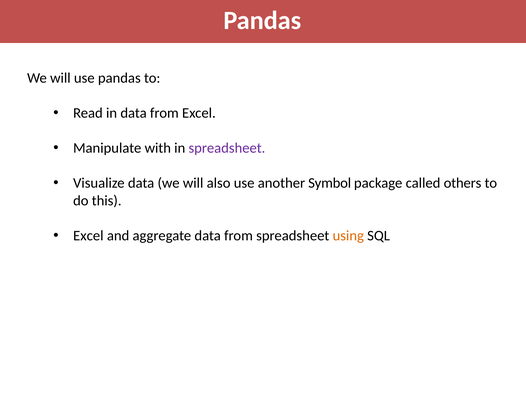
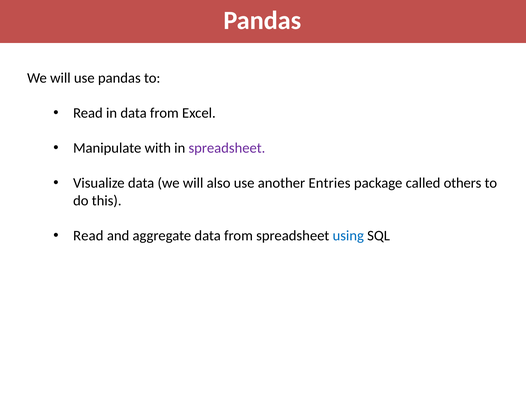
Symbol: Symbol -> Entries
Excel at (88, 236): Excel -> Read
using colour: orange -> blue
